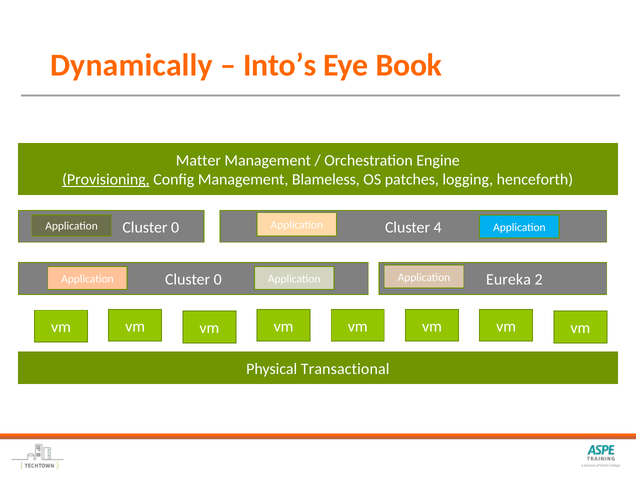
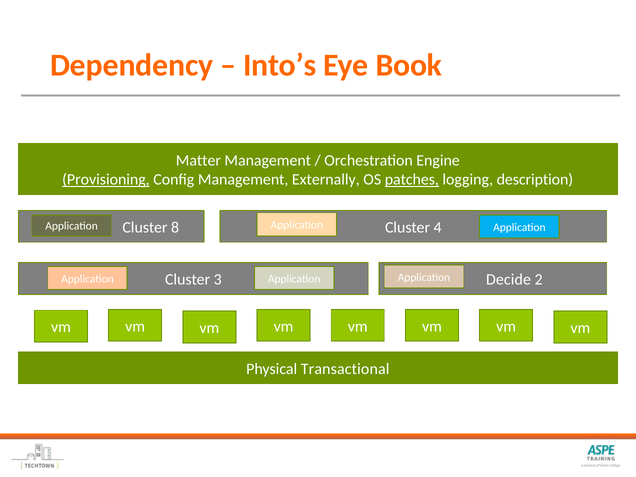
Dynamically: Dynamically -> Dependency
Blameless: Blameless -> Externally
patches underline: none -> present
henceforth: henceforth -> description
0 at (175, 227): 0 -> 8
0 at (218, 280): 0 -> 3
Eureka: Eureka -> Decide
